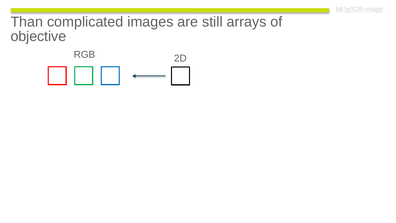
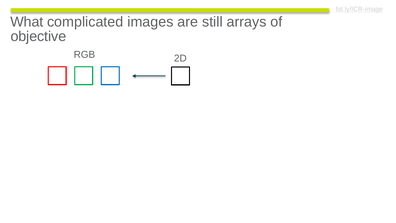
Than: Than -> What
